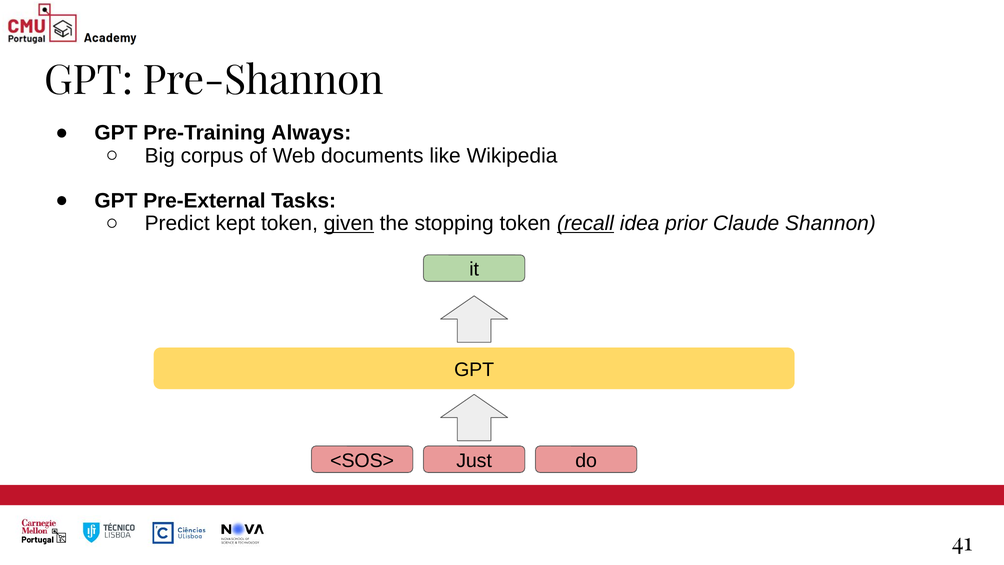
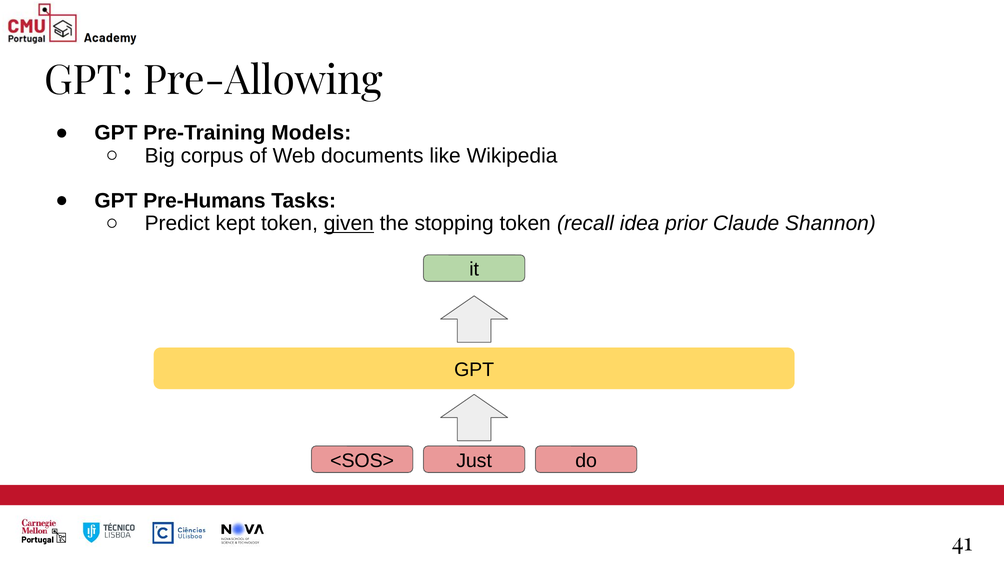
Pre-Shannon: Pre-Shannon -> Pre-Allowing
Always: Always -> Models
Pre-External: Pre-External -> Pre-Humans
recall underline: present -> none
